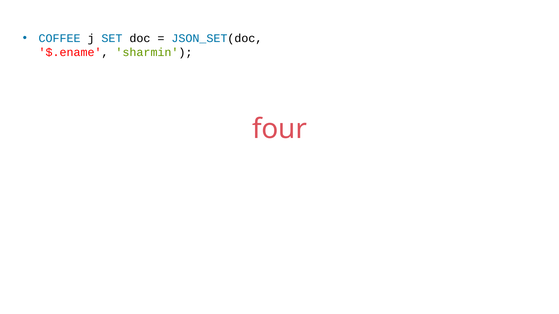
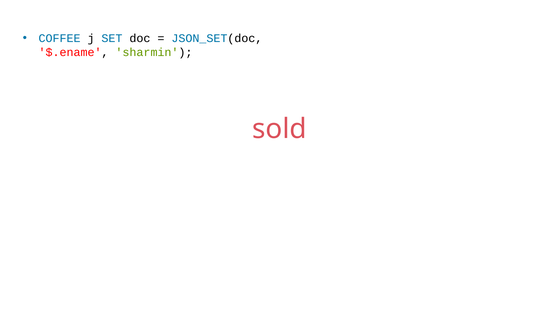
four: four -> sold
